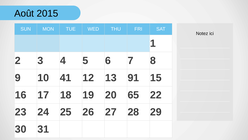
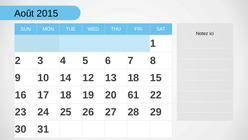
41: 41 -> 14
13 91: 91 -> 18
65: 65 -> 61
